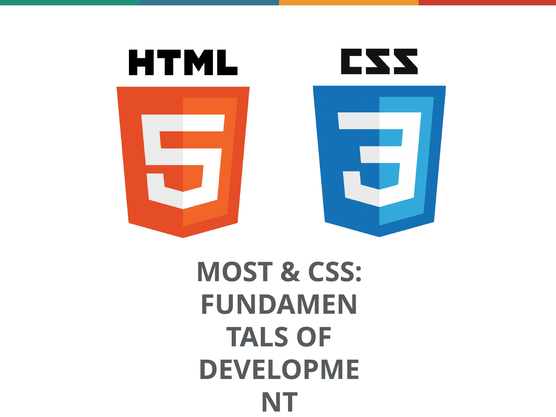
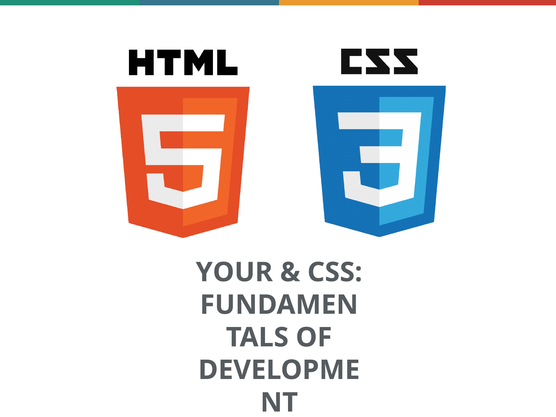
MOST: MOST -> YOUR
